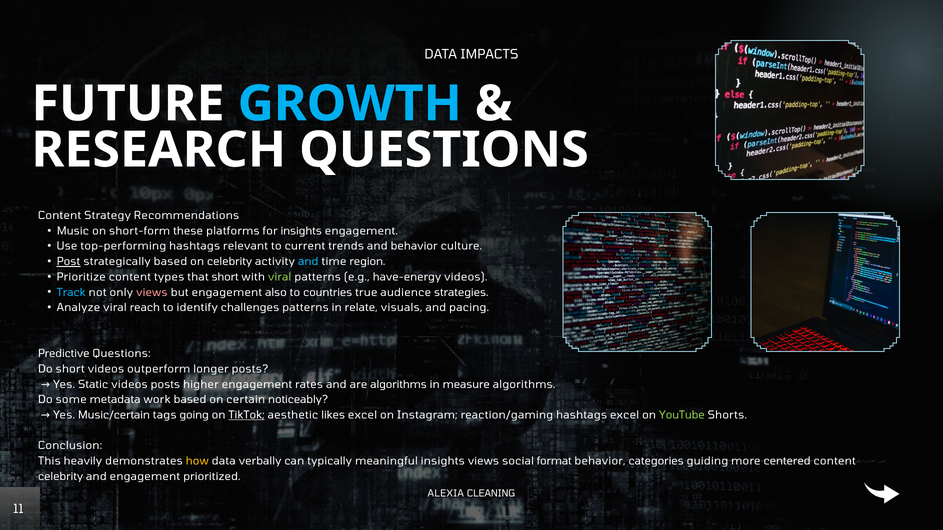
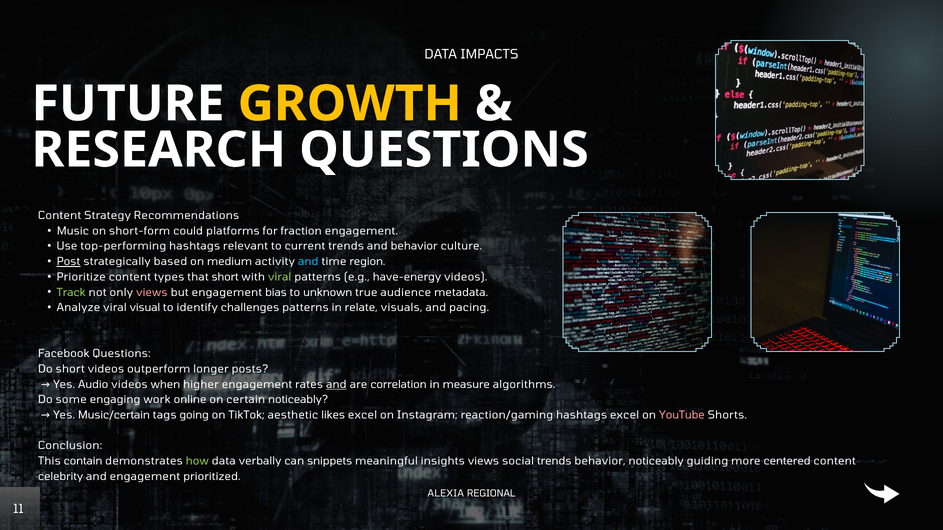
GROWTH colour: light blue -> yellow
these: these -> could
for insights: insights -> fraction
on celebrity: celebrity -> medium
Track colour: light blue -> light green
also: also -> bias
countries: countries -> unknown
strategies: strategies -> metadata
reach: reach -> visual
Predictive: Predictive -> Facebook
Static: Static -> Audio
videos posts: posts -> when
and at (336, 385) underline: none -> present
are algorithms: algorithms -> correlation
metadata: metadata -> engaging
work based: based -> online
TikTok underline: present -> none
YouTube colour: light green -> pink
heavily: heavily -> contain
how colour: yellow -> light green
typically: typically -> snippets
social format: format -> trends
behavior categories: categories -> noticeably
CLEANING: CLEANING -> REGIONAL
